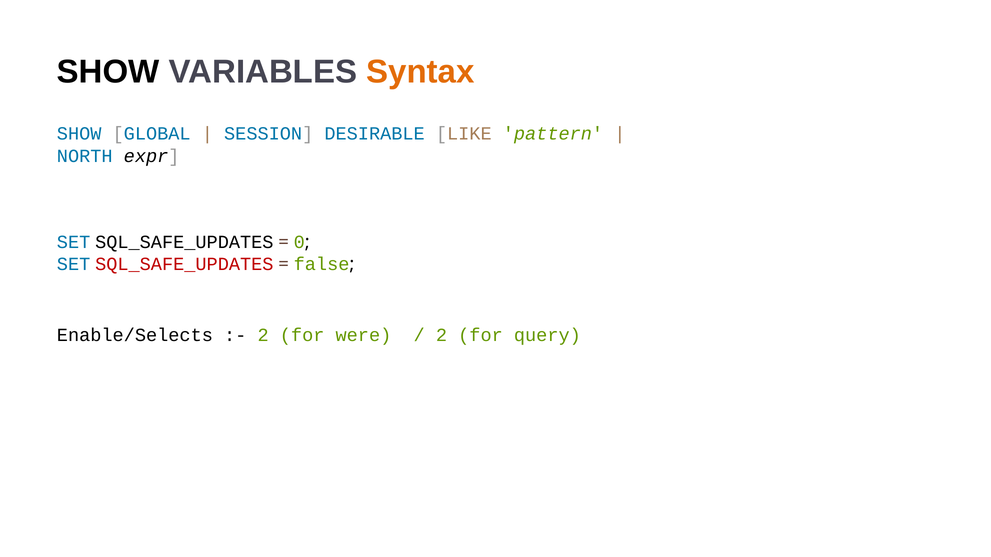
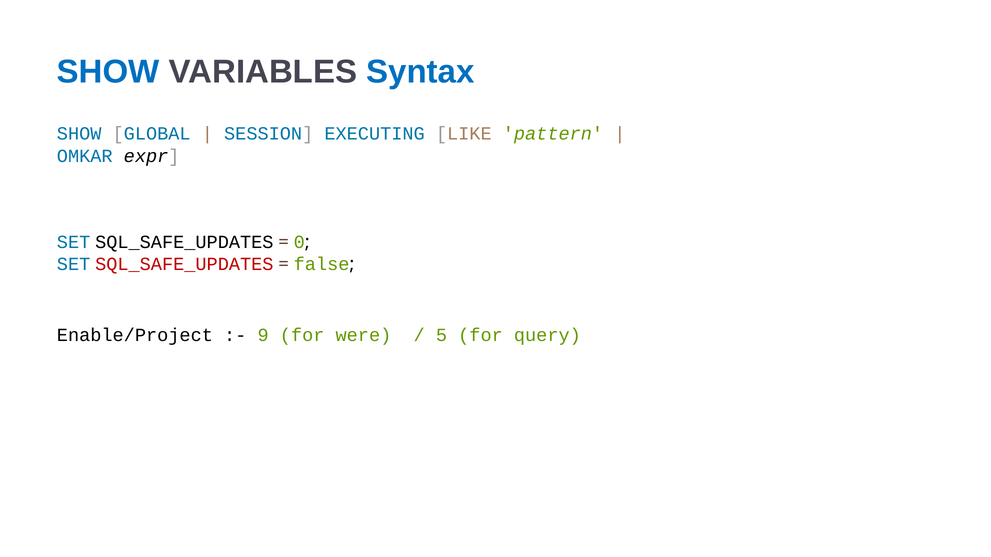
SHOW at (108, 72) colour: black -> blue
Syntax colour: orange -> blue
DESIRABLE: DESIRABLE -> EXECUTING
NORTH: NORTH -> OMKAR
Enable/Selects: Enable/Selects -> Enable/Project
2 at (263, 335): 2 -> 9
2 at (441, 335): 2 -> 5
